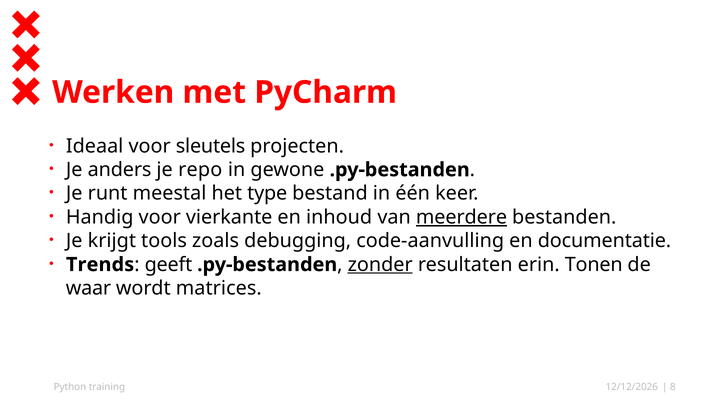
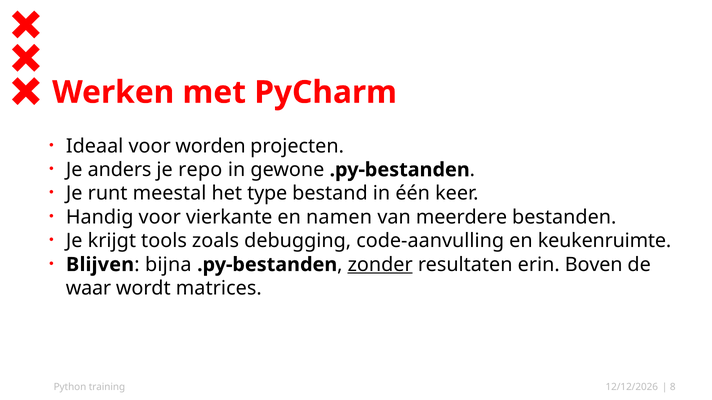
sleutels: sleutels -> worden
inhoud: inhoud -> namen
meerdere underline: present -> none
documentatie: documentatie -> keukenruimte
Trends: Trends -> Blijven
geeft: geeft -> bijna
Tonen: Tonen -> Boven
